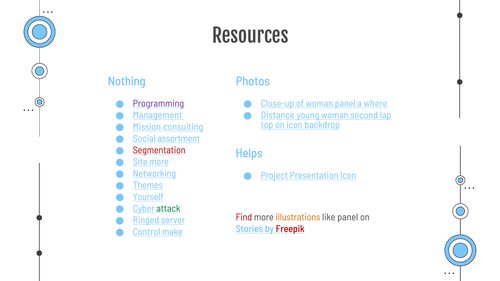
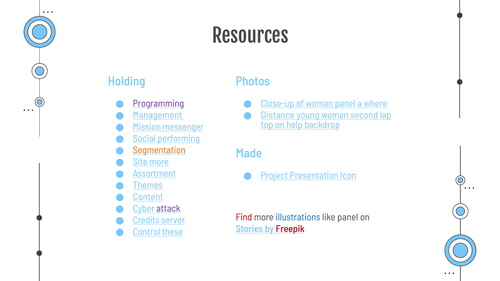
Nothing: Nothing -> Holding
on icon: icon -> help
consulting: consulting -> messenger
assortment: assortment -> performing
Segmentation colour: red -> orange
Helps: Helps -> Made
Networking: Networking -> Assortment
Yourself: Yourself -> Content
attack colour: green -> purple
illustrations colour: orange -> blue
Ringed: Ringed -> Credits
make: make -> these
